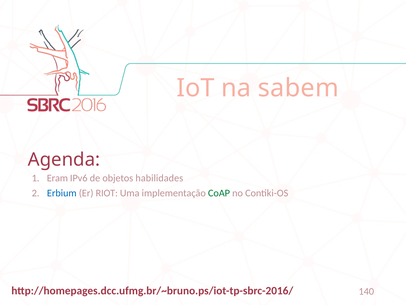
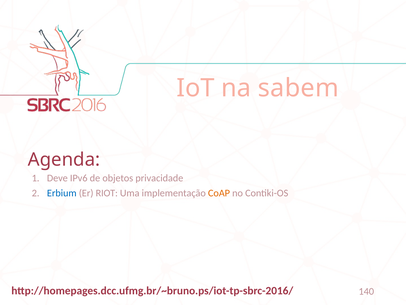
Eram: Eram -> Deve
habilidades: habilidades -> privacidade
CoAP colour: green -> orange
